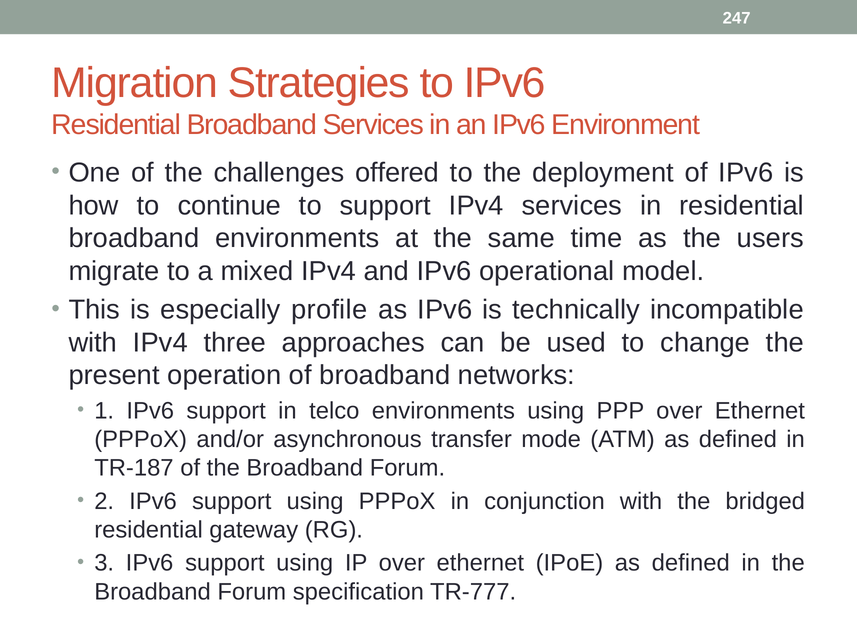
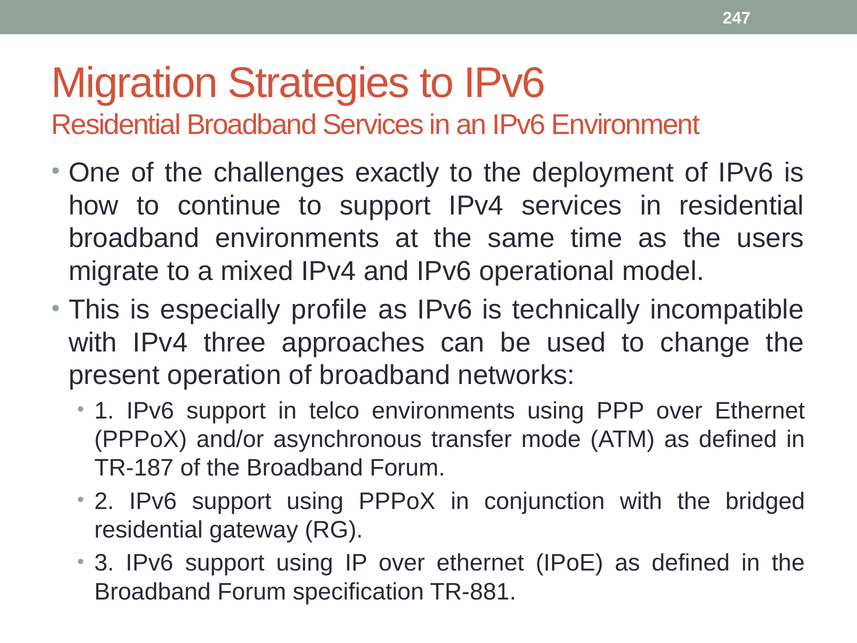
offered: offered -> exactly
TR-777: TR-777 -> TR-881
